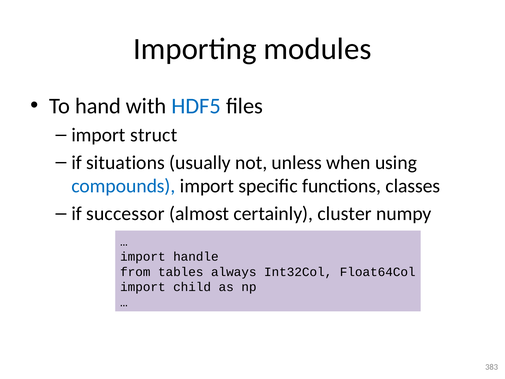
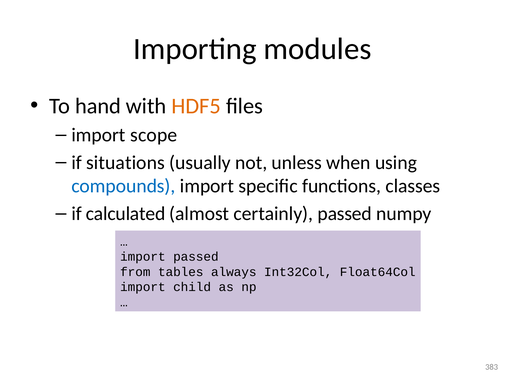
HDF5 colour: blue -> orange
struct: struct -> scope
successor: successor -> calculated
certainly cluster: cluster -> passed
import handle: handle -> passed
